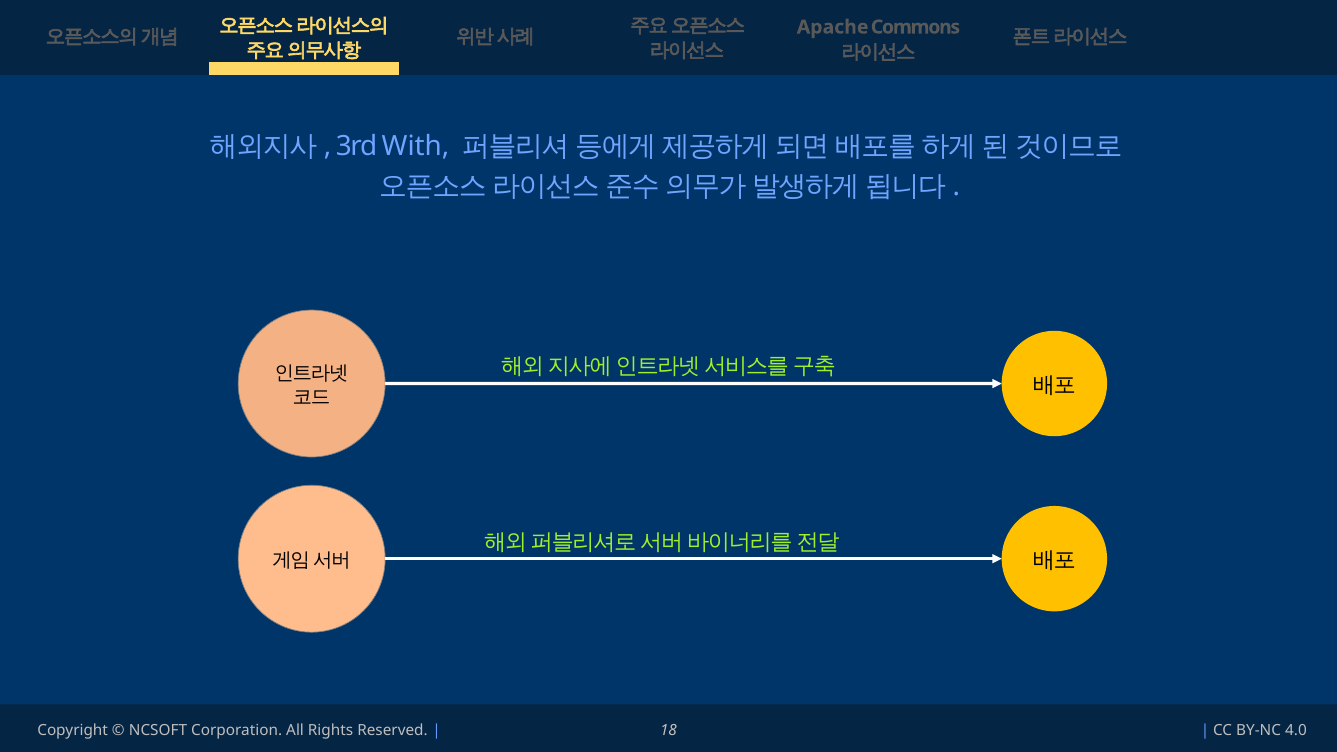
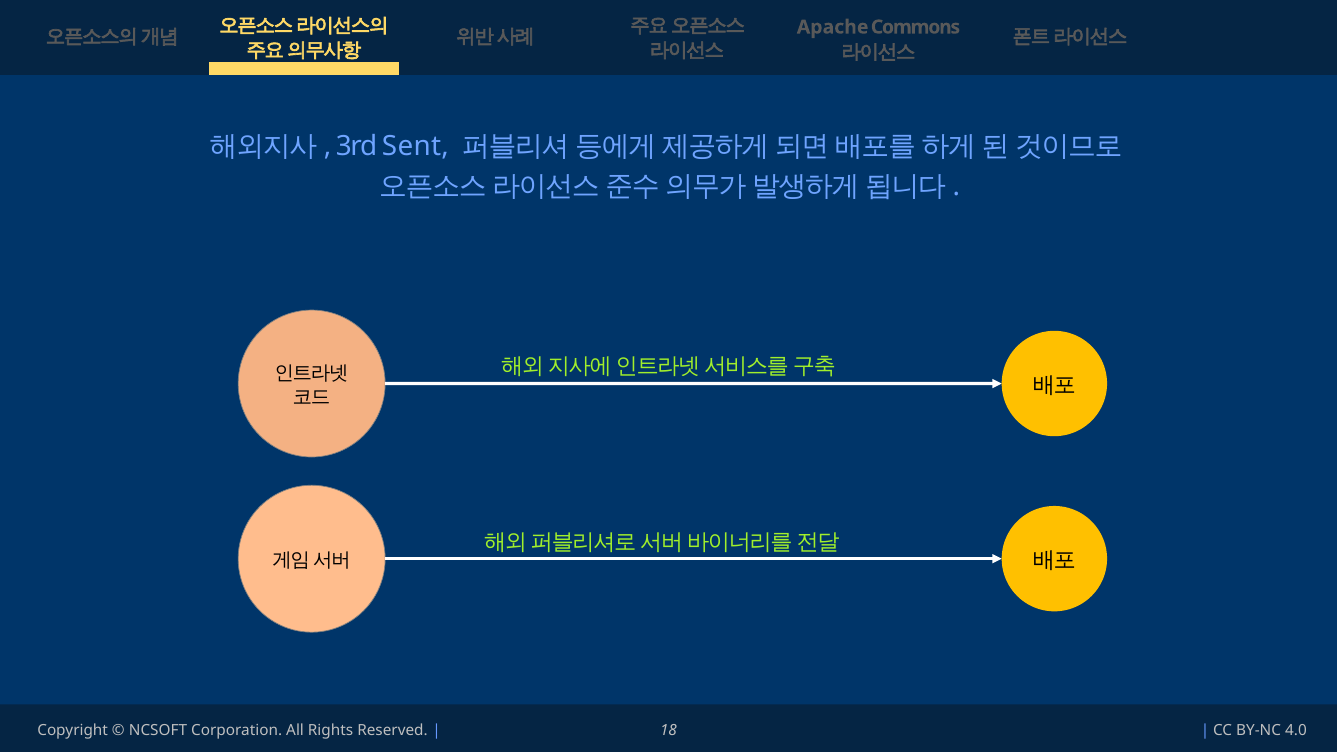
With: With -> Sent
